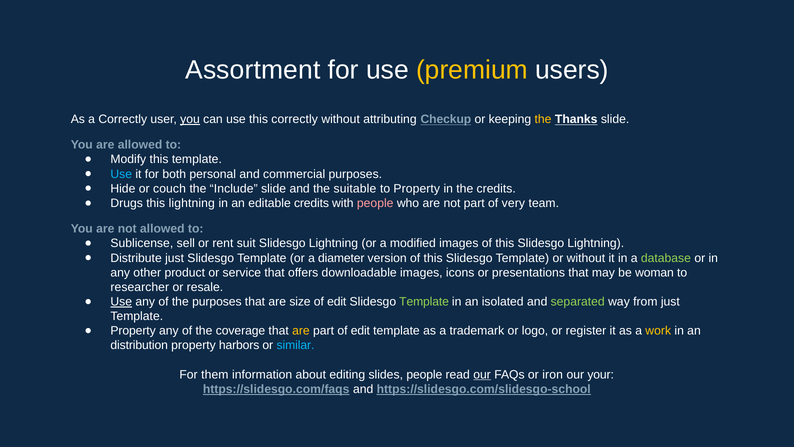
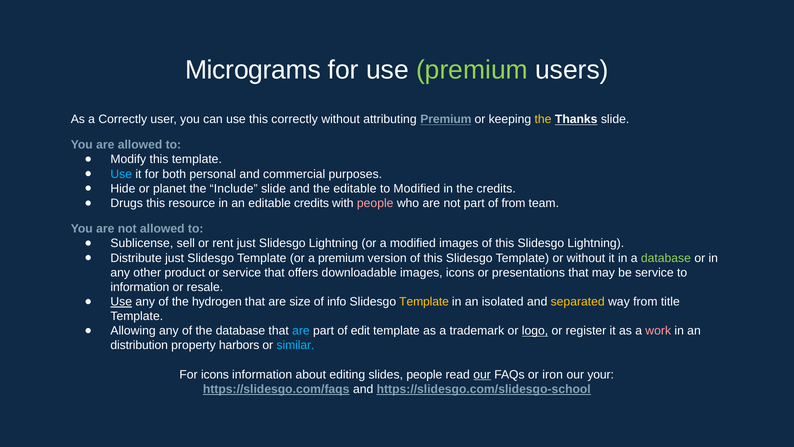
Assortment: Assortment -> Micrograms
premium at (472, 70) colour: yellow -> light green
you at (190, 119) underline: present -> none
attributing Checkup: Checkup -> Premium
couch: couch -> planet
the suitable: suitable -> editable
to Property: Property -> Modified
this lightning: lightning -> resource
of very: very -> from
rent suit: suit -> just
a diameter: diameter -> premium
be woman: woman -> service
researcher at (140, 287): researcher -> information
the purposes: purposes -> hydrogen
edit at (337, 302): edit -> info
Template at (424, 302) colour: light green -> yellow
separated colour: light green -> yellow
from just: just -> title
Property at (133, 331): Property -> Allowing
the coverage: coverage -> database
are at (301, 331) colour: yellow -> light blue
logo underline: none -> present
work colour: yellow -> pink
For them: them -> icons
